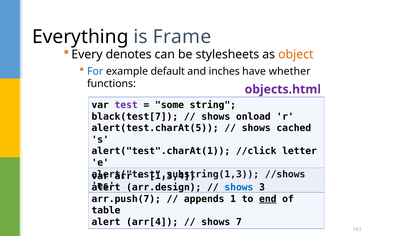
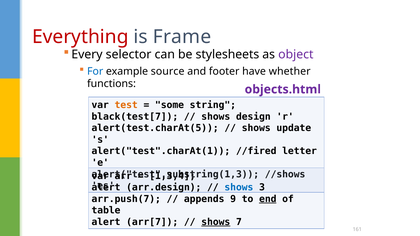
Everything colour: black -> red
denotes: denotes -> selector
object colour: orange -> purple
default: default -> source
inches: inches -> footer
test colour: purple -> orange
onload: onload -> design
cached: cached -> update
//click: //click -> //fired
1: 1 -> 9
arr[4: arr[4 -> arr[7
shows at (216, 222) underline: none -> present
